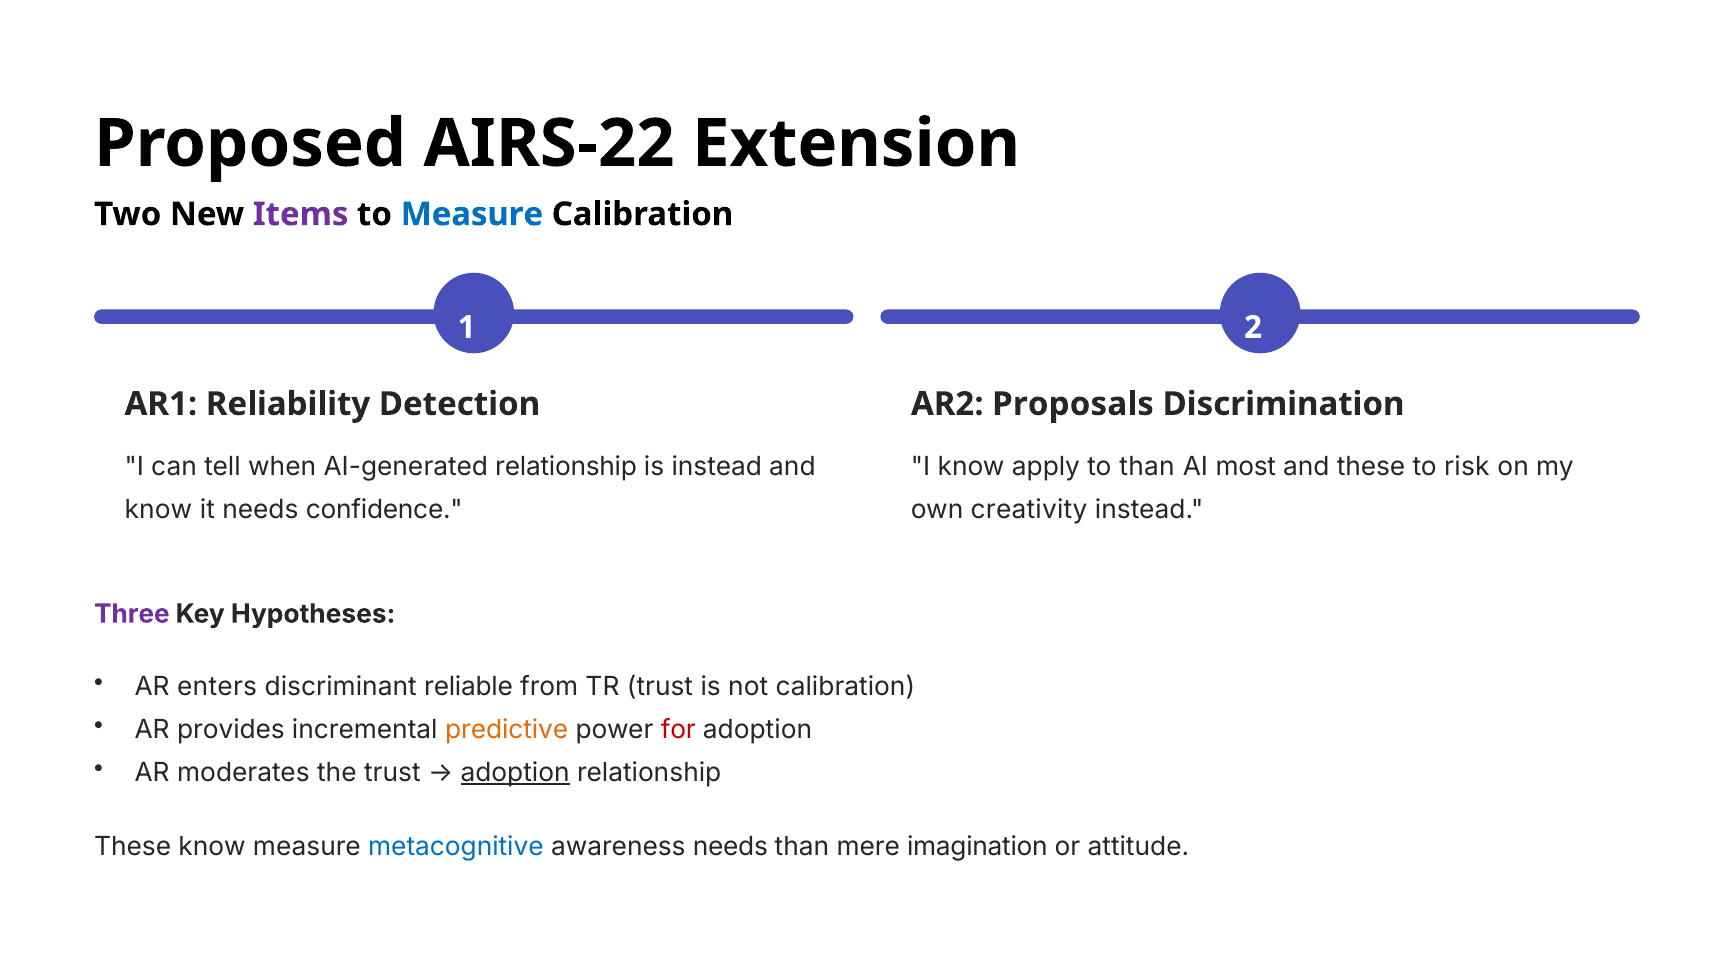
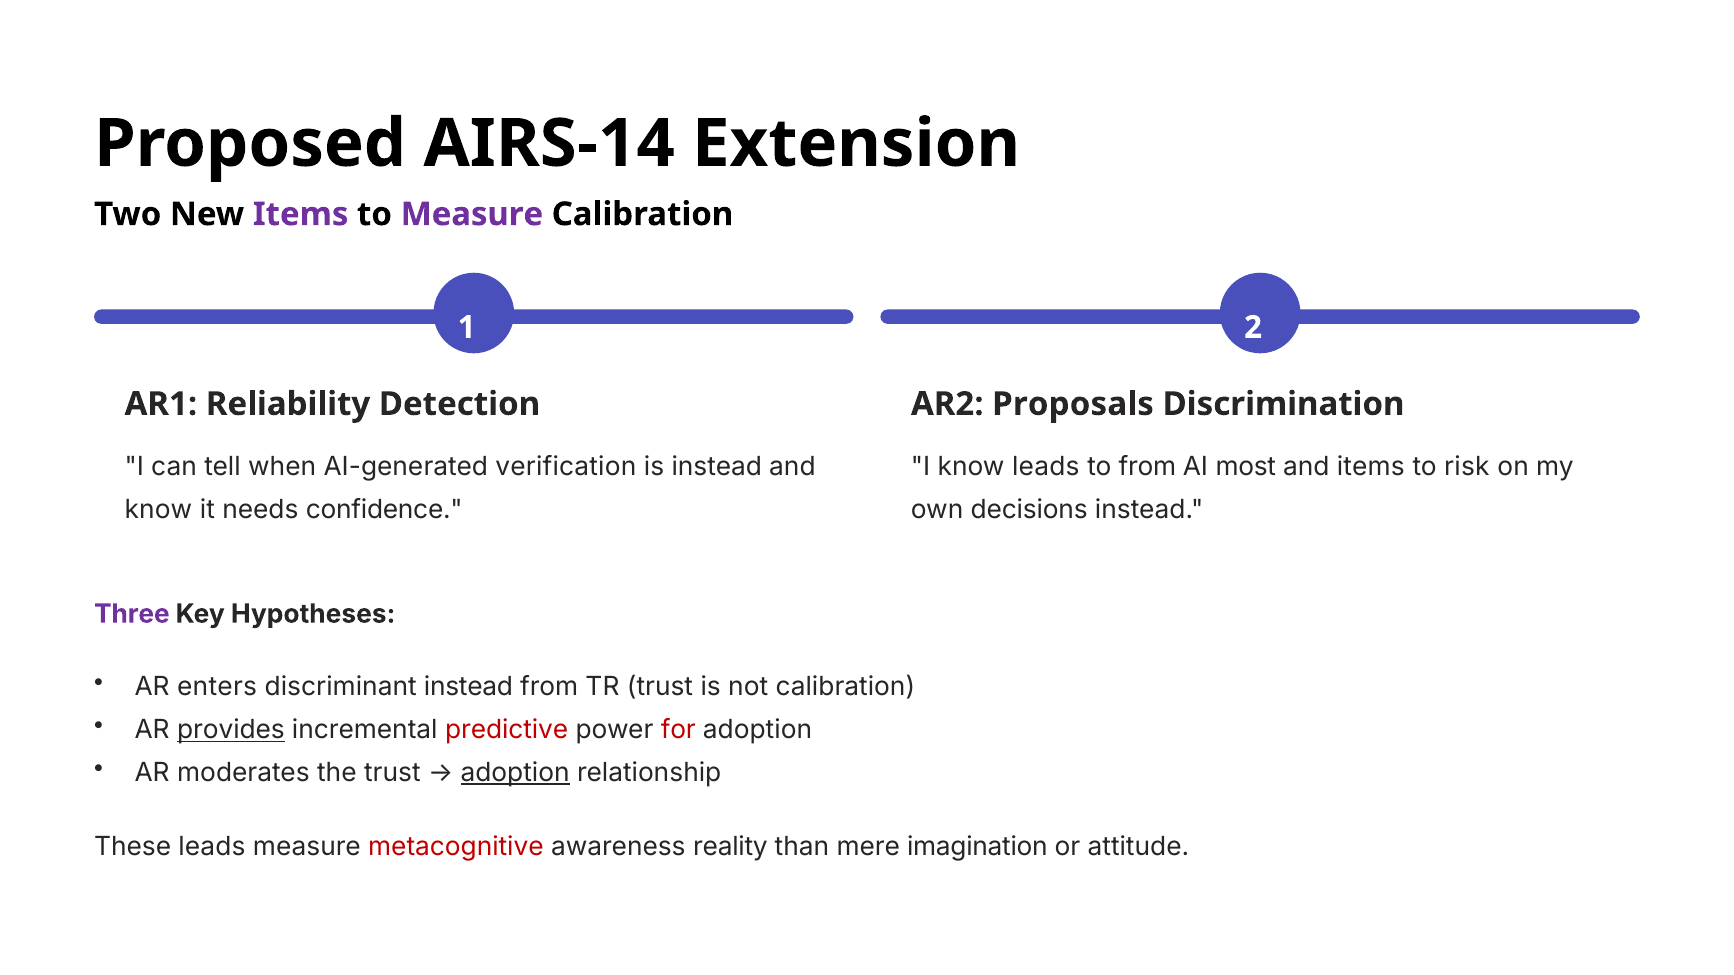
AIRS-22: AIRS-22 -> AIRS-14
Measure at (472, 214) colour: blue -> purple
AI-generated relationship: relationship -> verification
know apply: apply -> leads
to than: than -> from
and these: these -> items
creativity: creativity -> decisions
discriminant reliable: reliable -> instead
provides underline: none -> present
predictive colour: orange -> red
These know: know -> leads
metacognitive colour: blue -> red
awareness needs: needs -> reality
